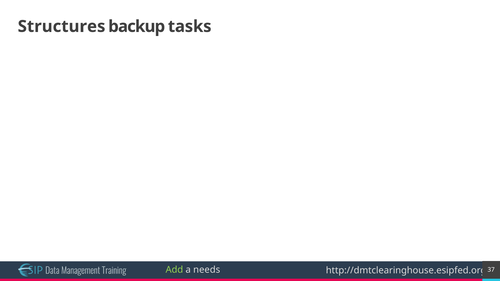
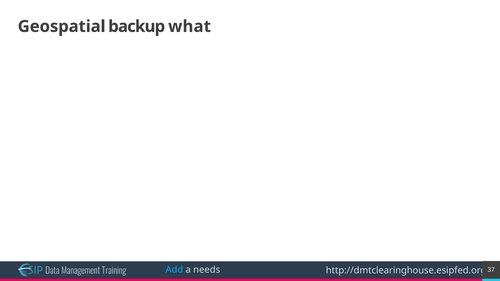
Structures: Structures -> Geospatial
tasks: tasks -> what
Add colour: light green -> light blue
